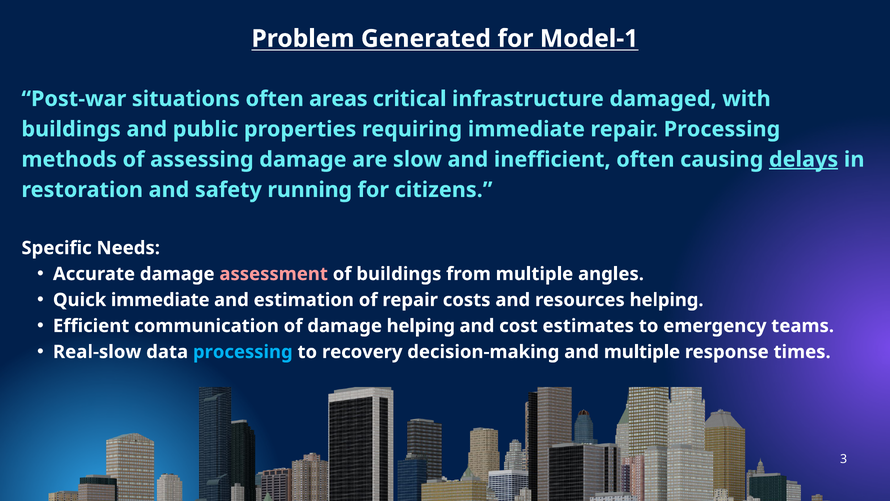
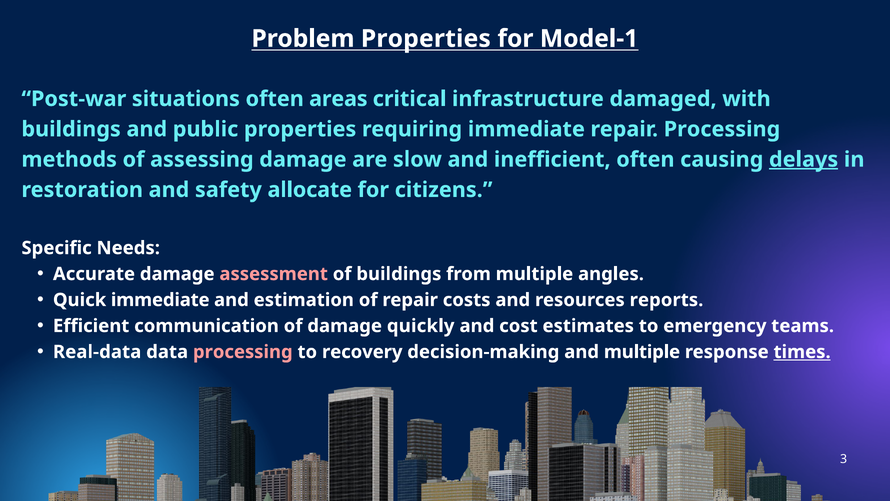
Problem Generated: Generated -> Properties
running: running -> allocate
resources helping: helping -> reports
damage helping: helping -> quickly
Real-slow: Real-slow -> Real-data
processing at (243, 352) colour: light blue -> pink
times underline: none -> present
